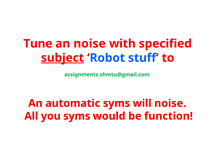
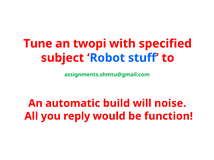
an noise: noise -> twopi
subject underline: present -> none
automatic syms: syms -> build
you syms: syms -> reply
